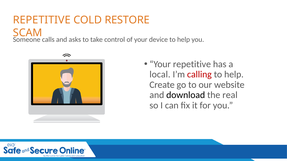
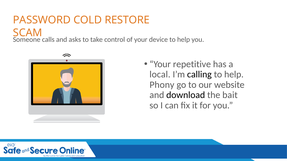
REPETITIVE at (42, 20): REPETITIVE -> PASSWORD
calling colour: red -> black
Create: Create -> Phony
real: real -> bait
